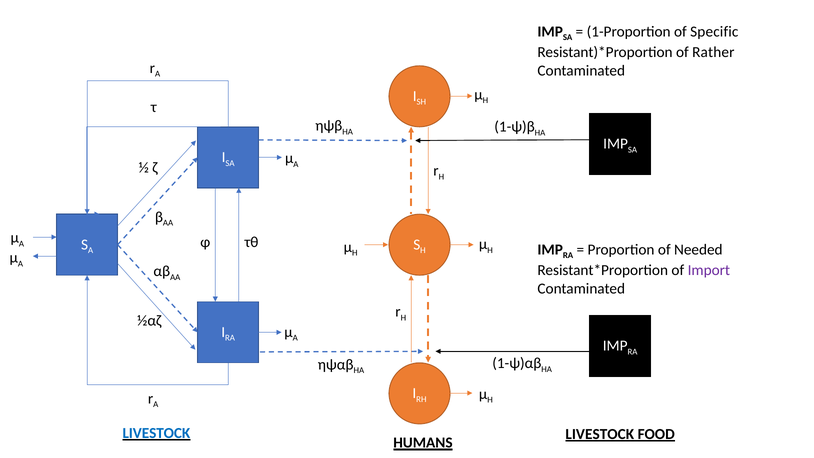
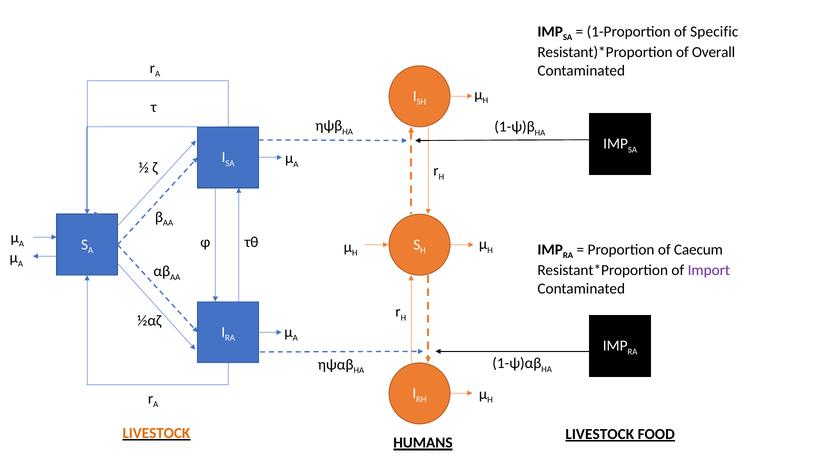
Rather: Rather -> Overall
Needed: Needed -> Caecum
LIVESTOCK at (156, 433) colour: blue -> orange
